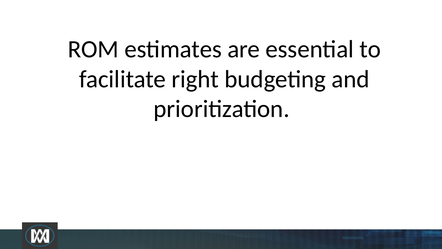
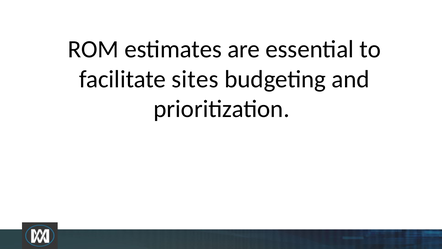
right: right -> sites
